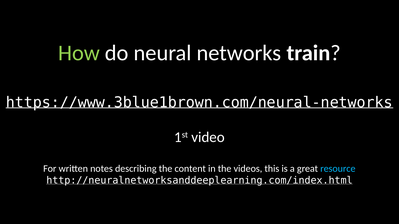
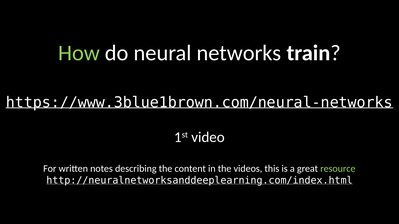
resource colour: light blue -> light green
